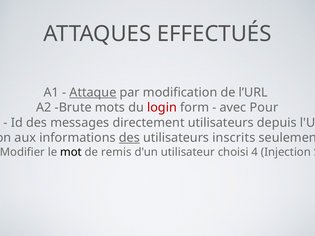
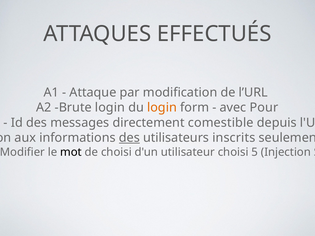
Attaque underline: present -> none
Brute mots: mots -> login
login at (162, 108) colour: red -> orange
directement utilisateurs: utilisateurs -> comestible
de remis: remis -> choisi
4: 4 -> 5
